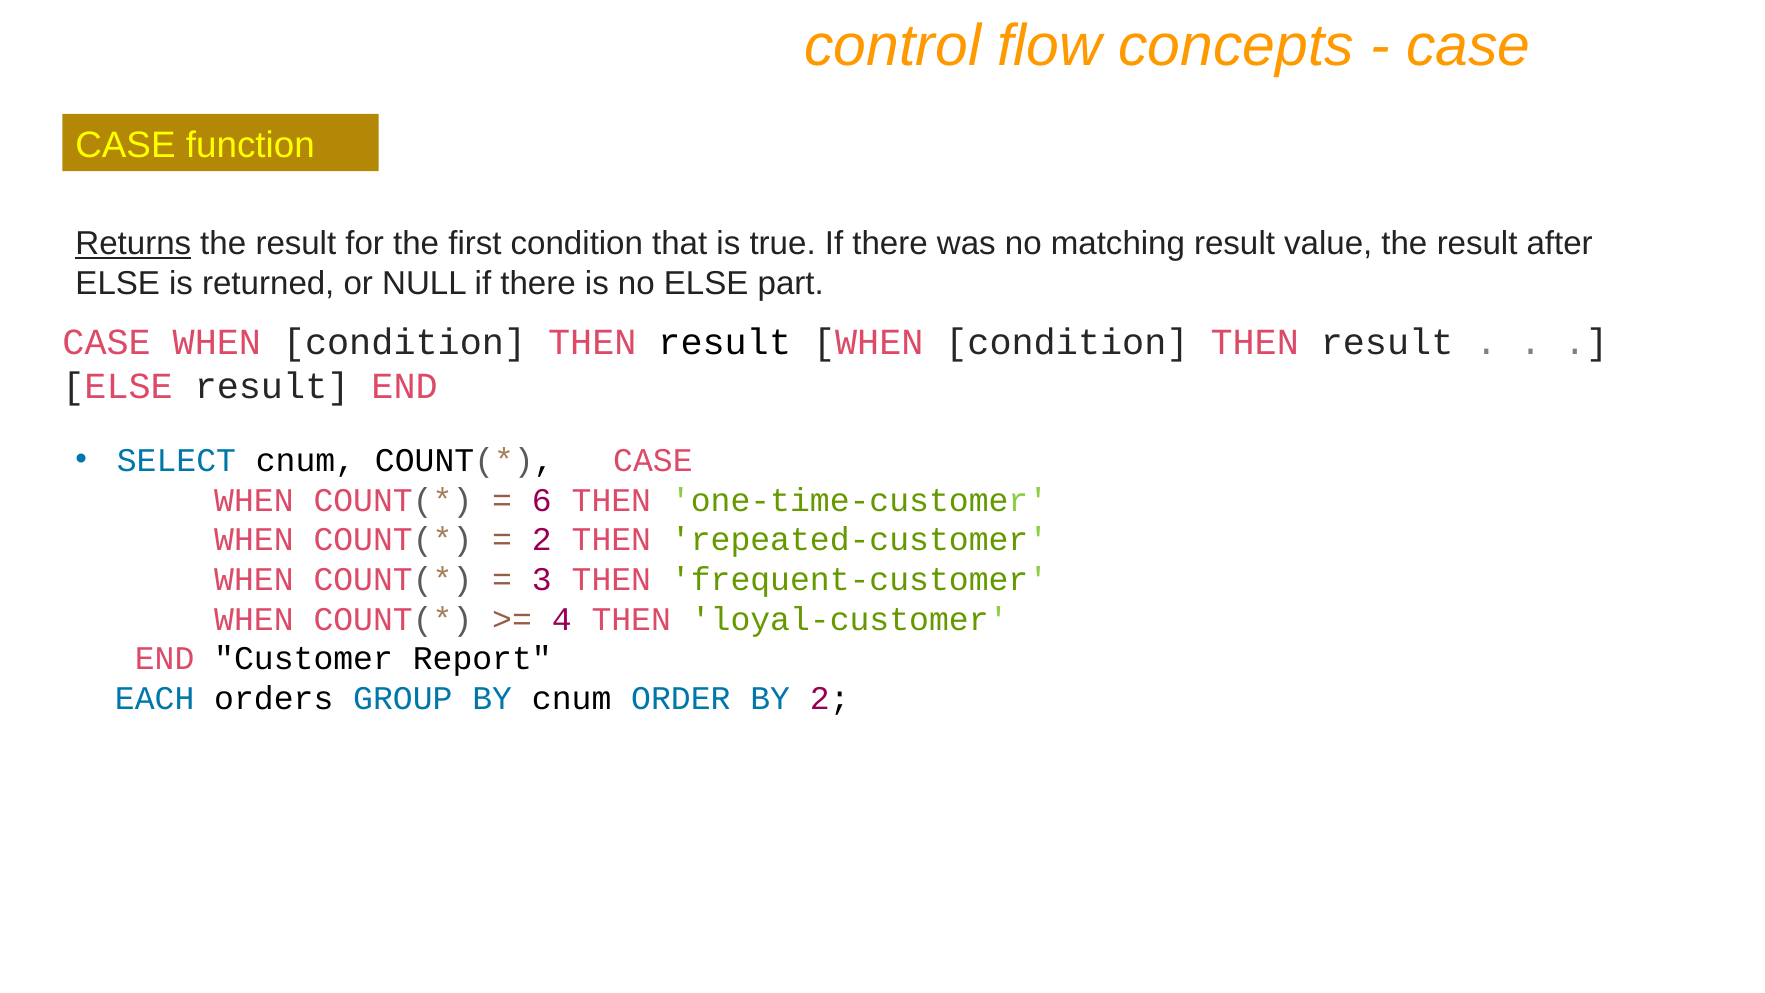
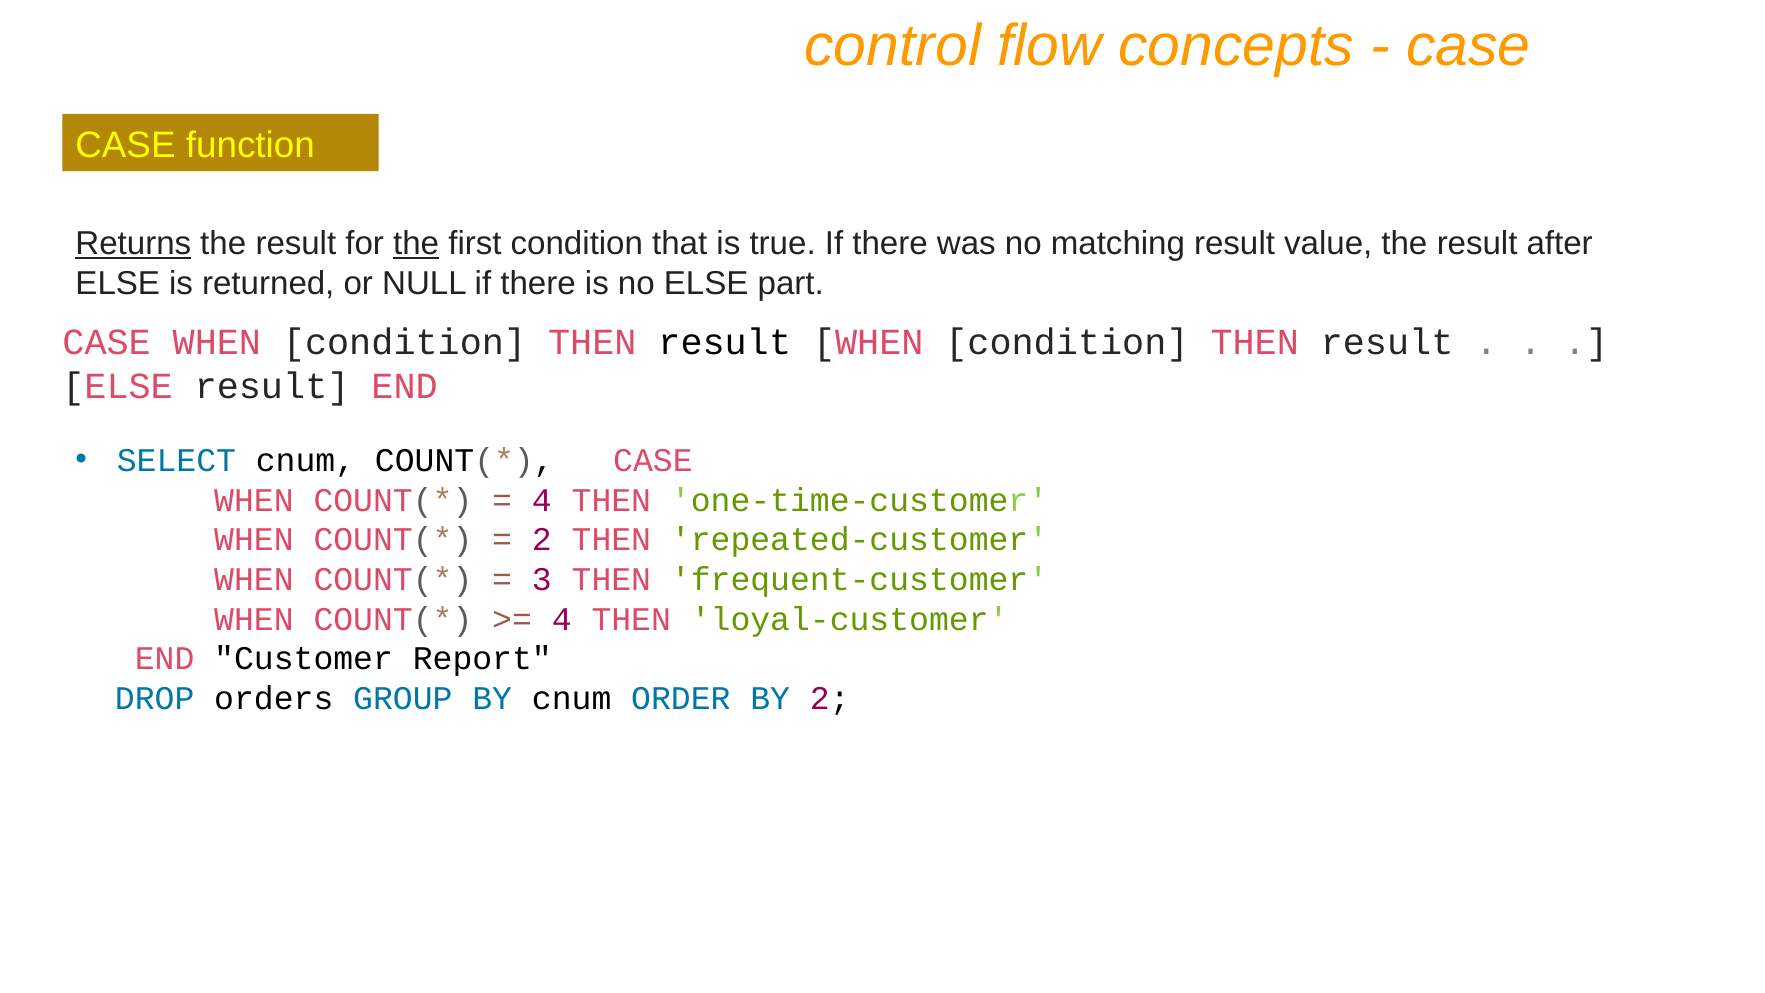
the at (416, 244) underline: none -> present
6 at (542, 500): 6 -> 4
EACH: EACH -> DROP
